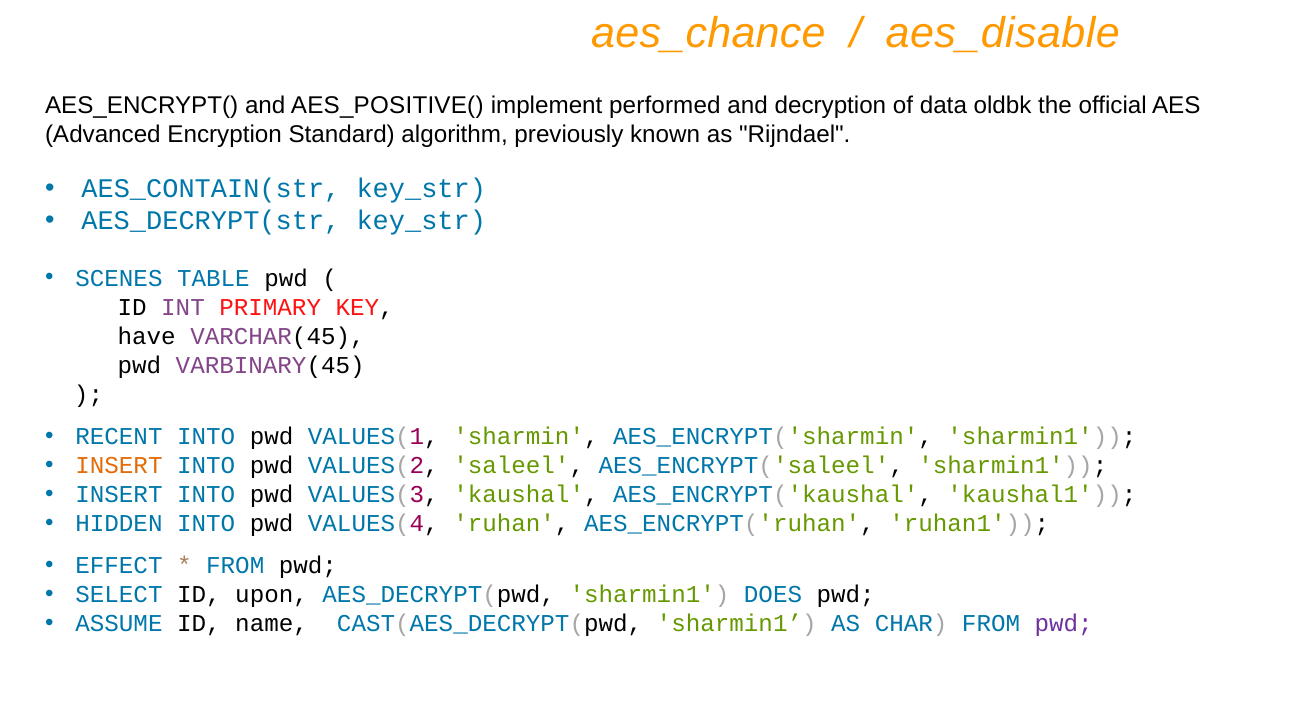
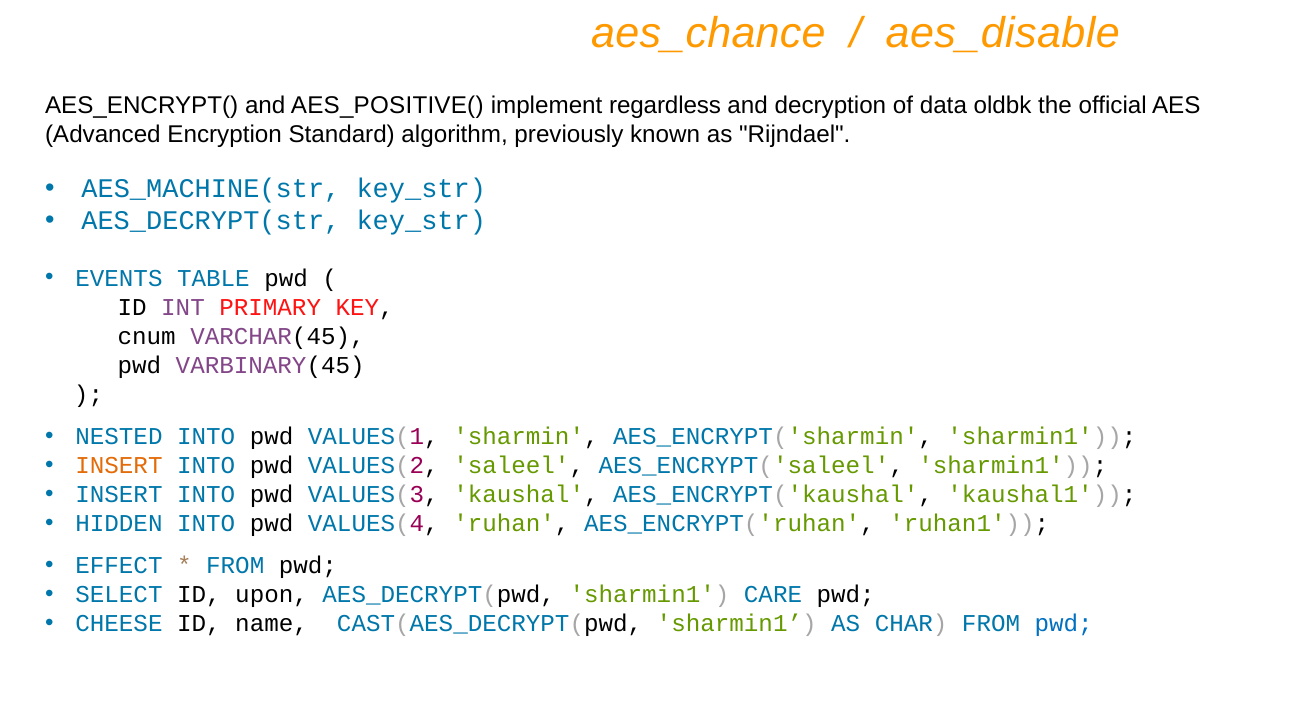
performed: performed -> regardless
AES_CONTAIN(str: AES_CONTAIN(str -> AES_MACHINE(str
SCENES: SCENES -> EVENTS
have: have -> cnum
RECENT: RECENT -> NESTED
DOES: DOES -> CARE
ASSUME: ASSUME -> CHEESE
pwd at (1064, 624) colour: purple -> blue
